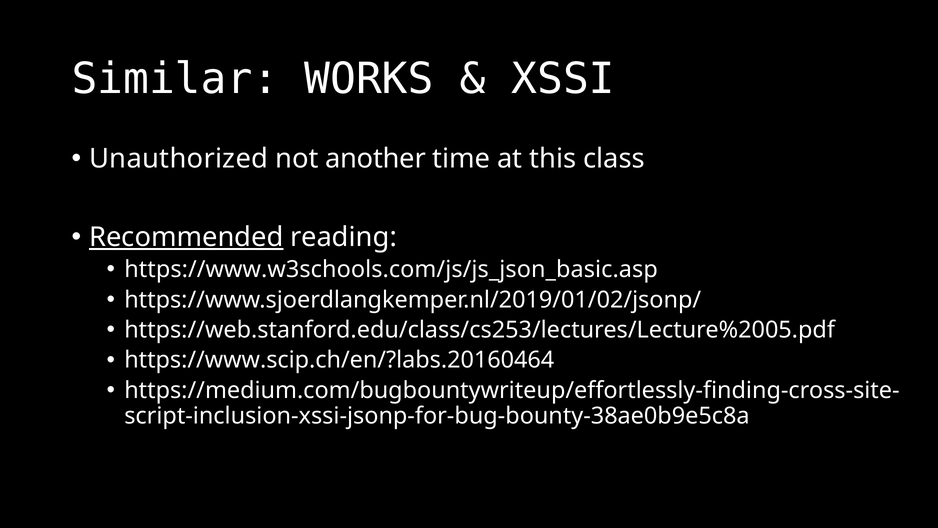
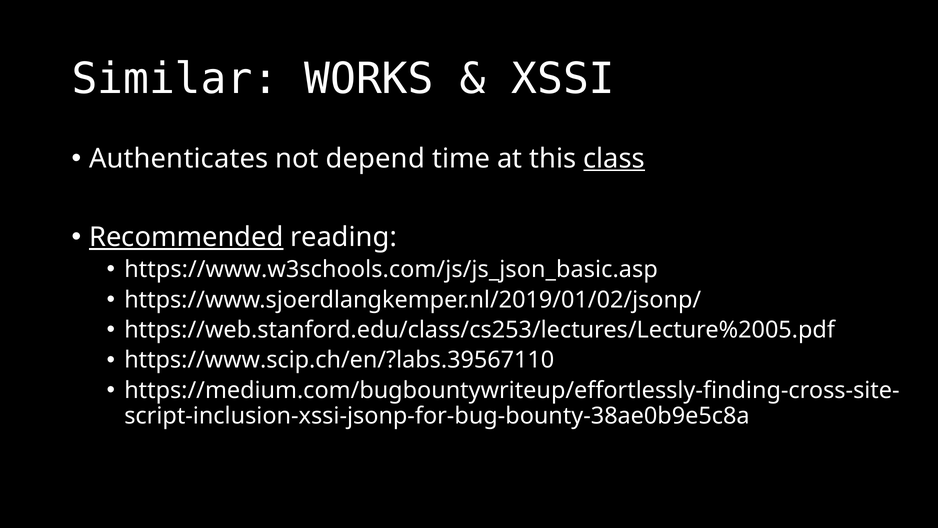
Unauthorized: Unauthorized -> Authenticates
another: another -> depend
class underline: none -> present
https://www.scip.ch/en/?labs.20160464: https://www.scip.ch/en/?labs.20160464 -> https://www.scip.ch/en/?labs.39567110
